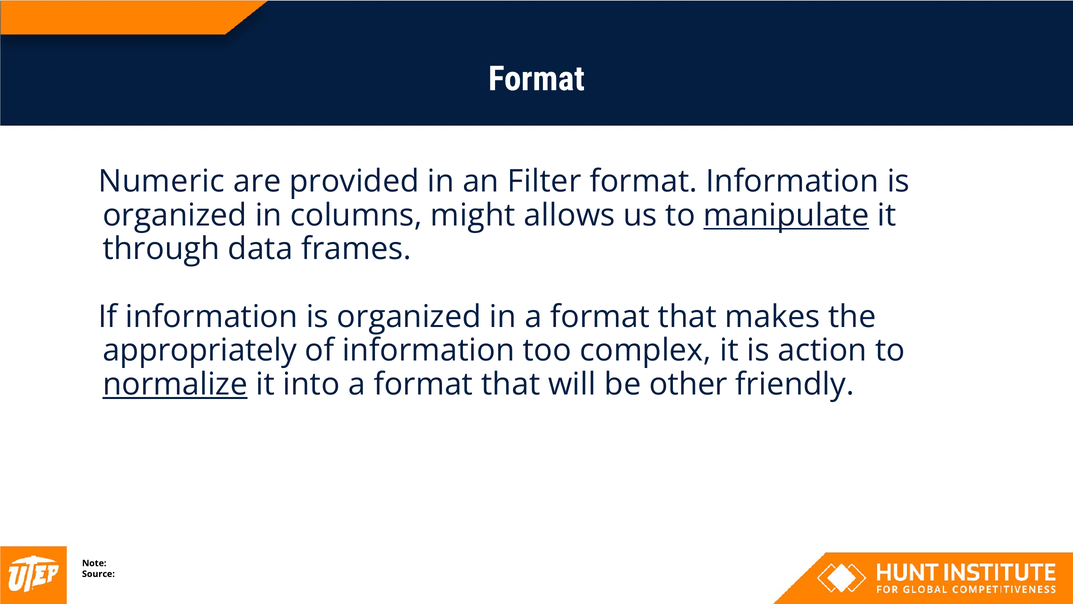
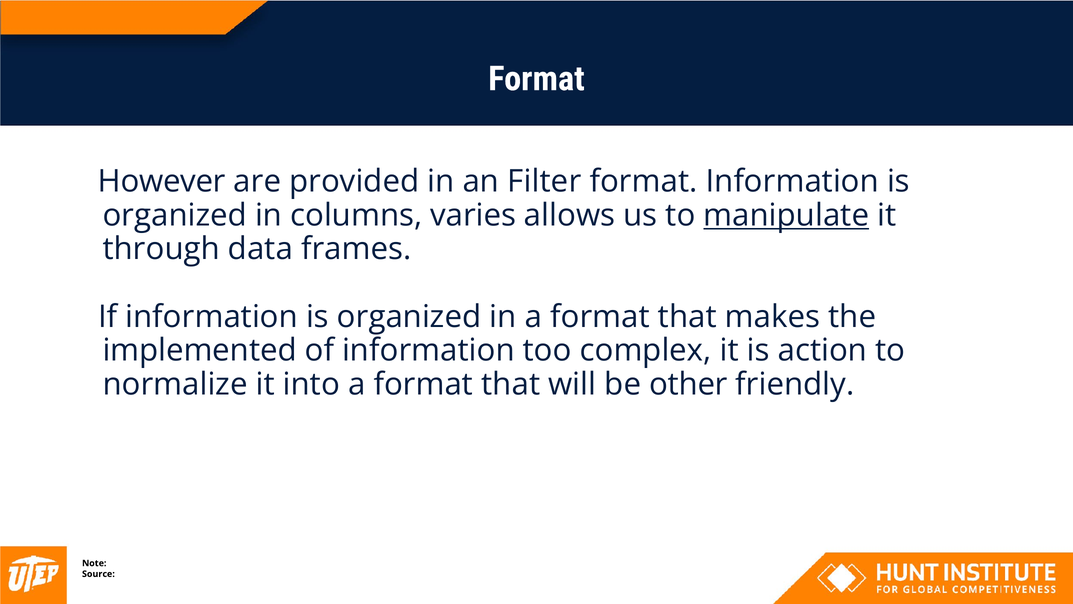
Numeric: Numeric -> However
might: might -> varies
appropriately: appropriately -> implemented
normalize underline: present -> none
